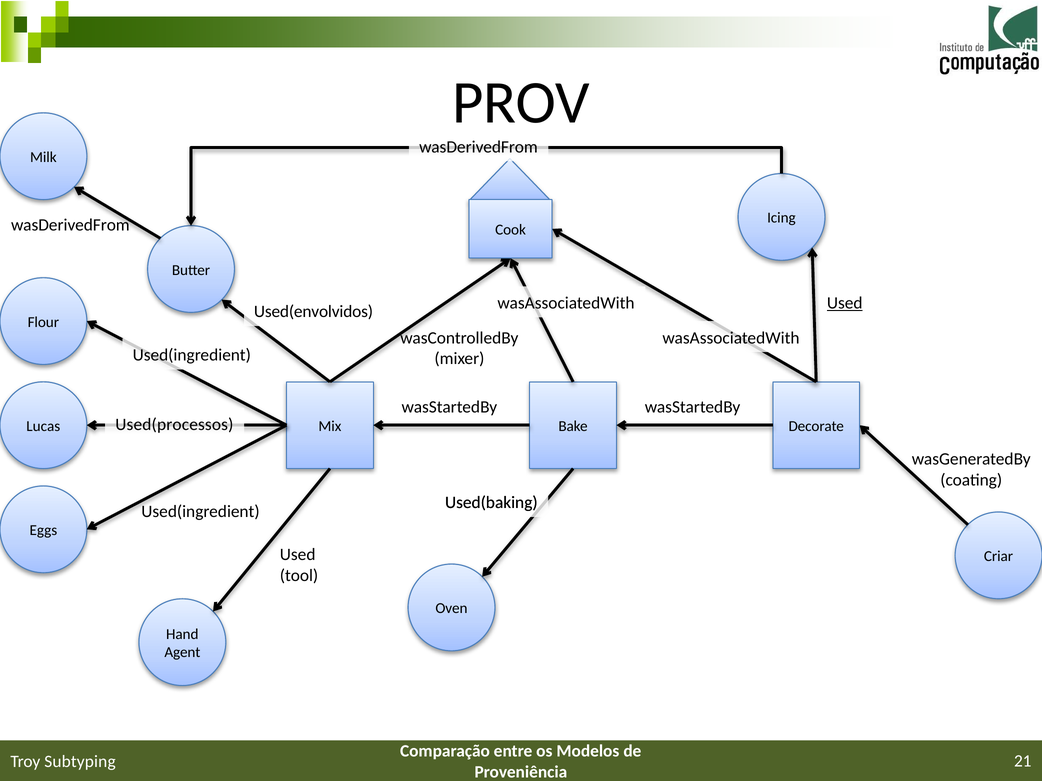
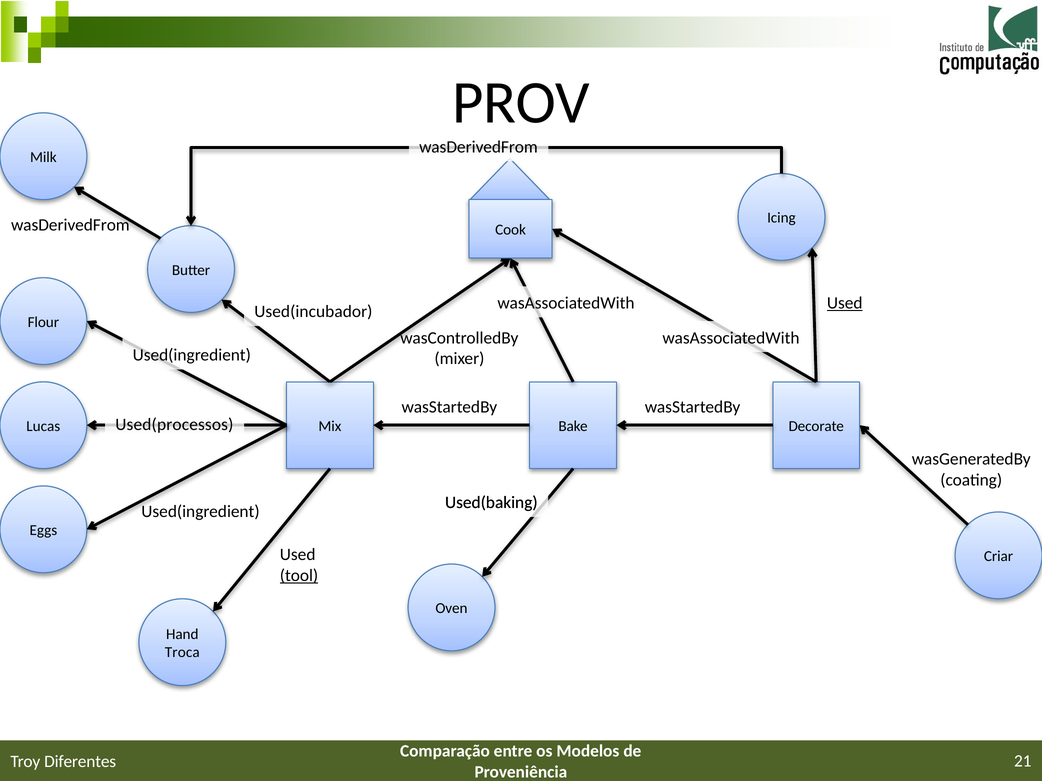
Used(envolvidos: Used(envolvidos -> Used(incubador
tool underline: none -> present
Agent: Agent -> Troca
Subtyping: Subtyping -> Diferentes
